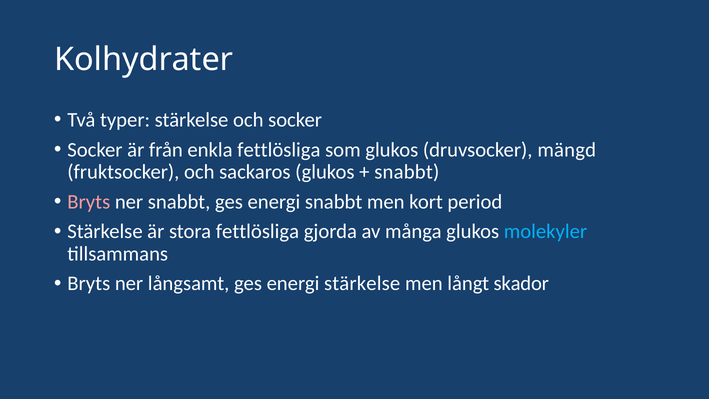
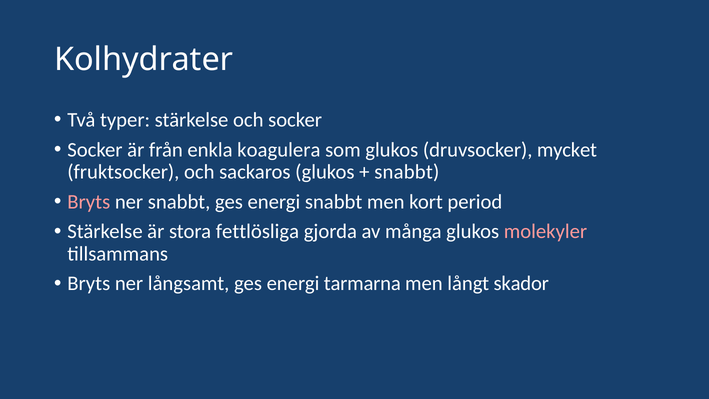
enkla fettlösliga: fettlösliga -> koagulera
mängd: mängd -> mycket
molekyler colour: light blue -> pink
energi stärkelse: stärkelse -> tarmarna
